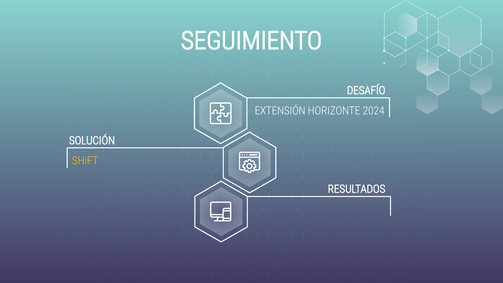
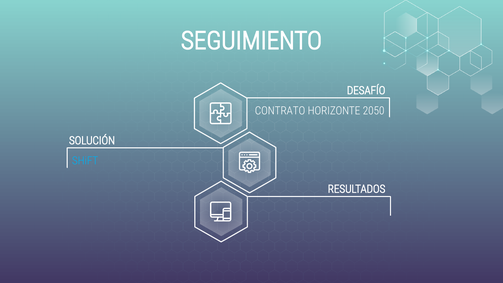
EXTENSIÓN: EXTENSIÓN -> CONTRATO
2024: 2024 -> 2050
SHiFT colour: yellow -> light blue
